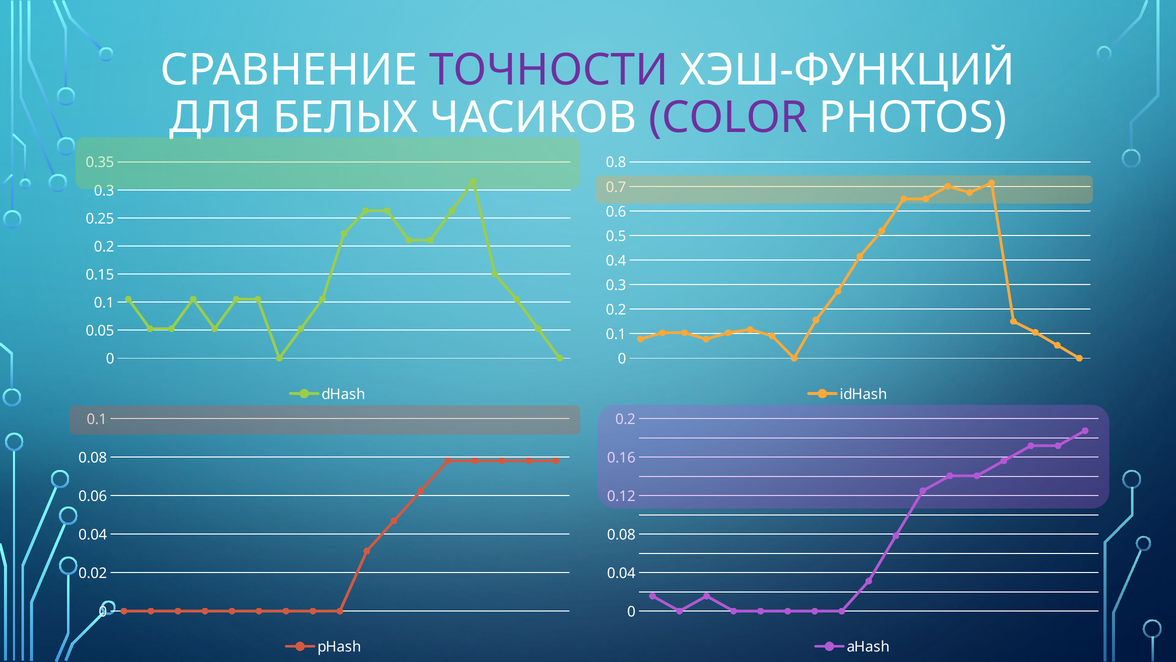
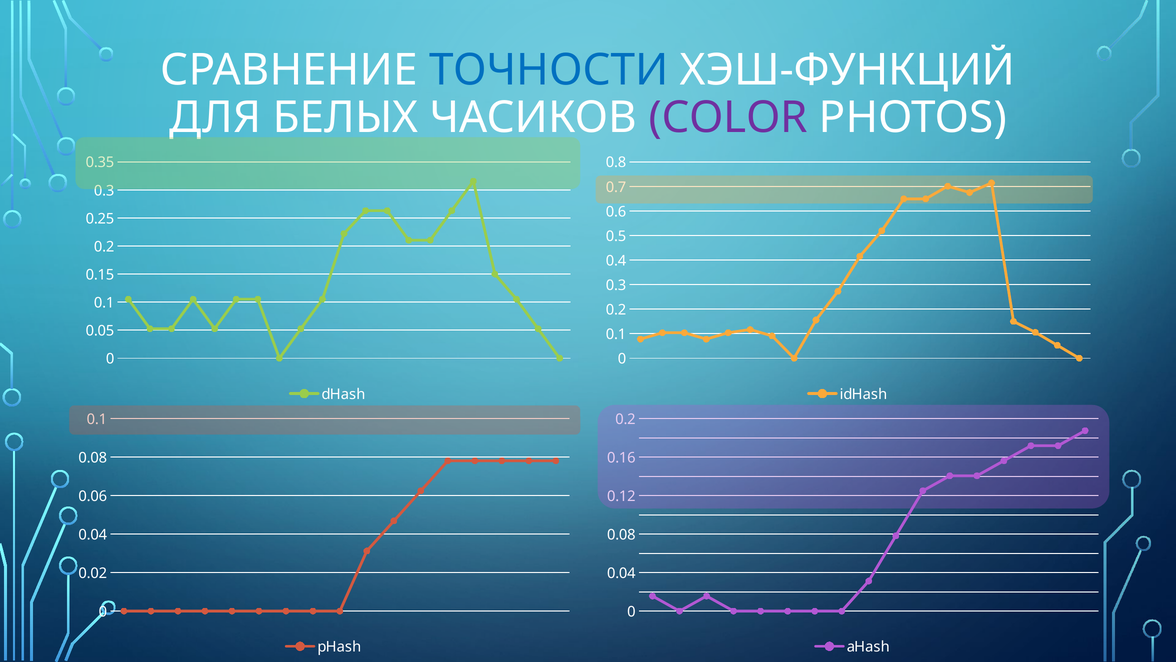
ТОЧНОСТИ colour: purple -> blue
